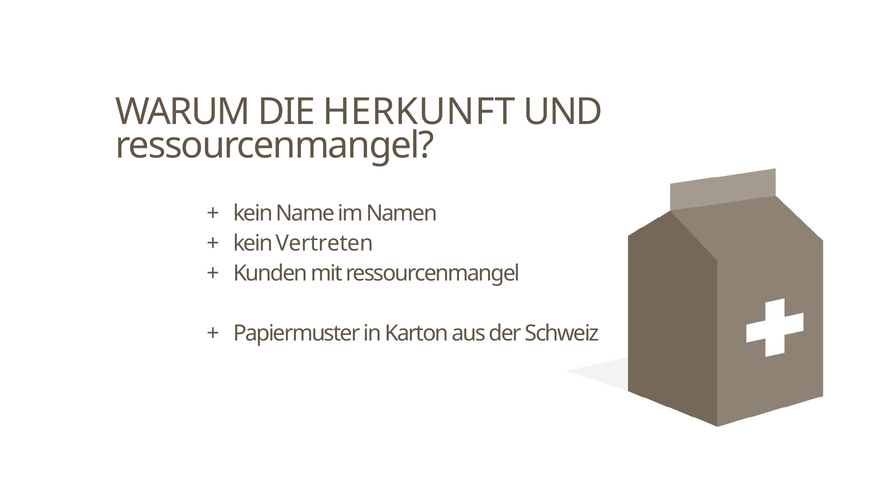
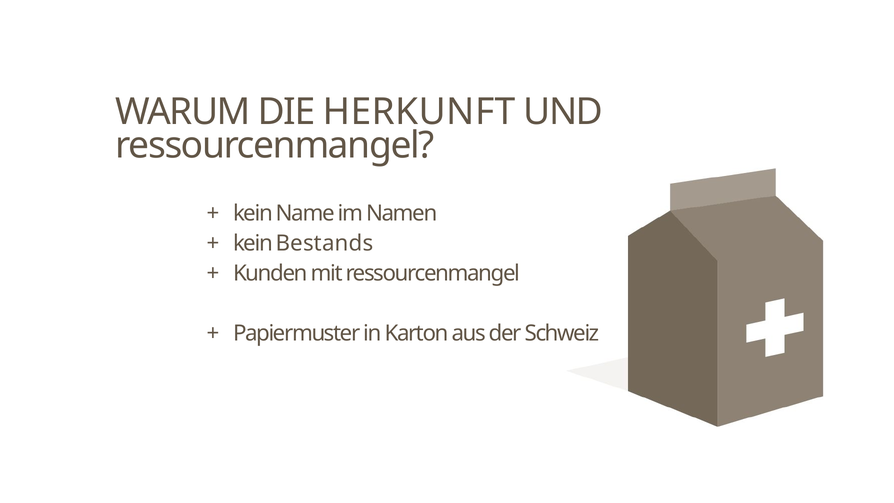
Vertreten: Vertreten -> Bestands
